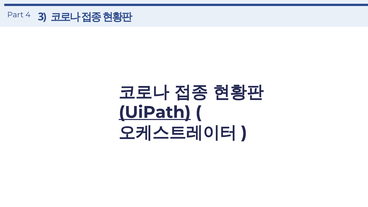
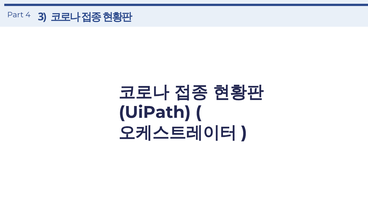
UiPath underline: present -> none
